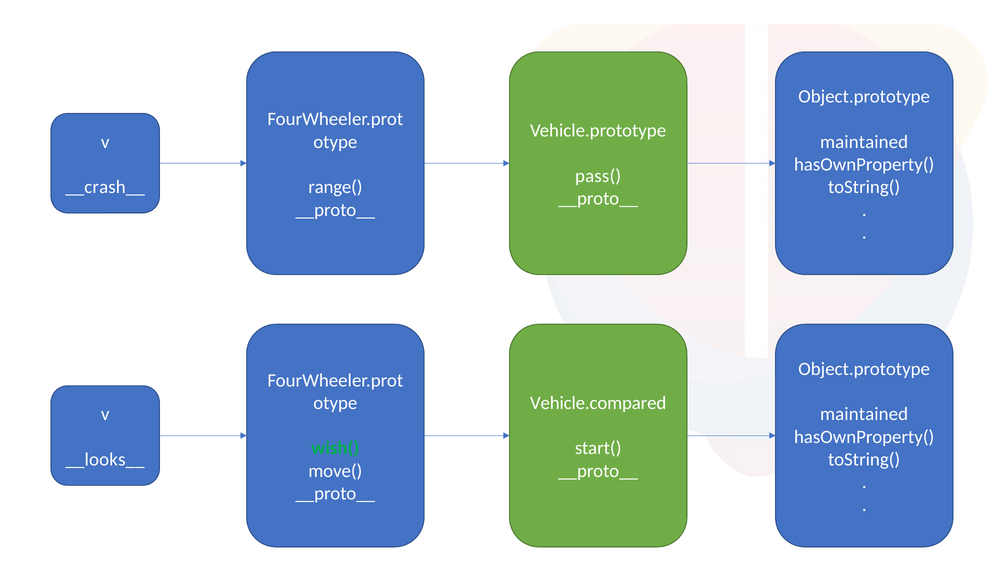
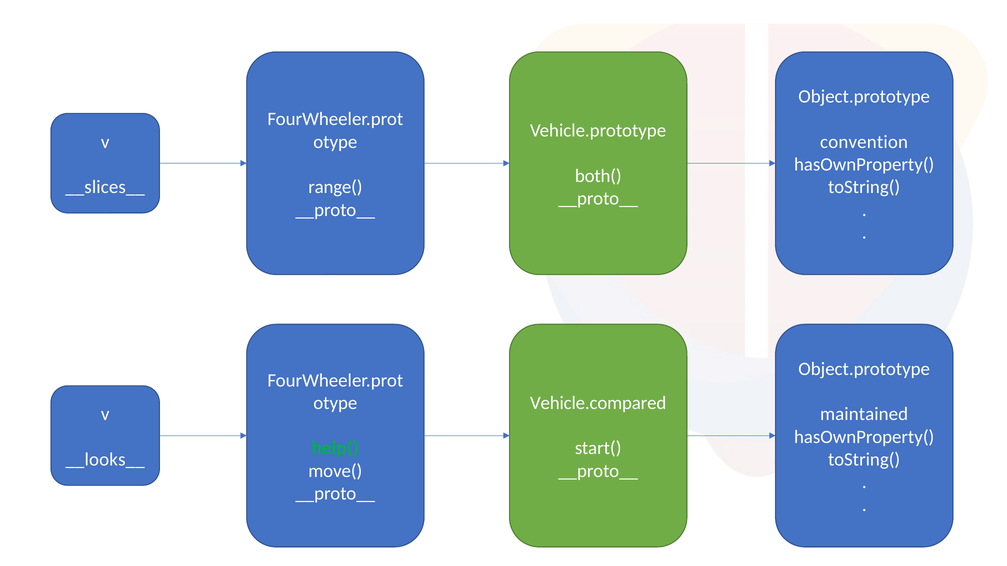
maintained at (864, 142): maintained -> convention
pass(: pass( -> both(
__crash__: __crash__ -> __slices__
wish(: wish( -> help(
